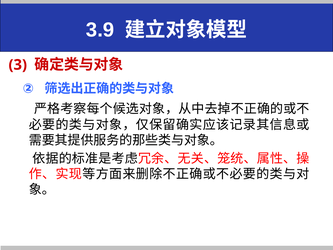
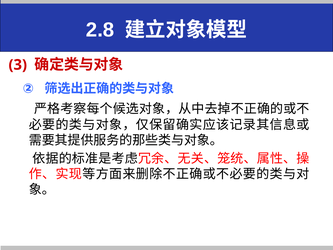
3.9: 3.9 -> 2.8
